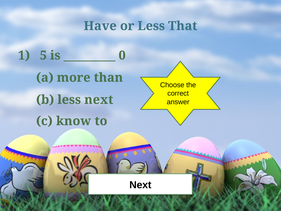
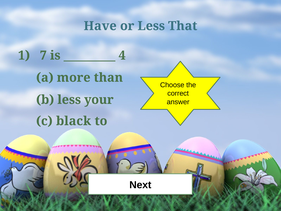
5: 5 -> 7
0: 0 -> 4
less next: next -> your
know: know -> black
